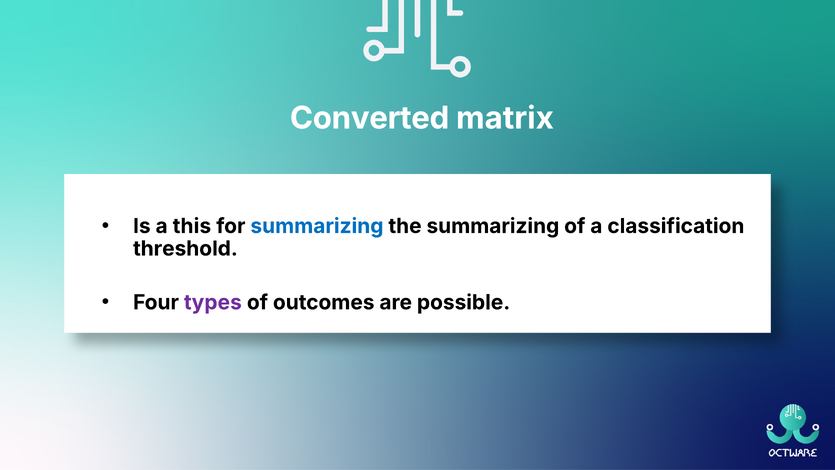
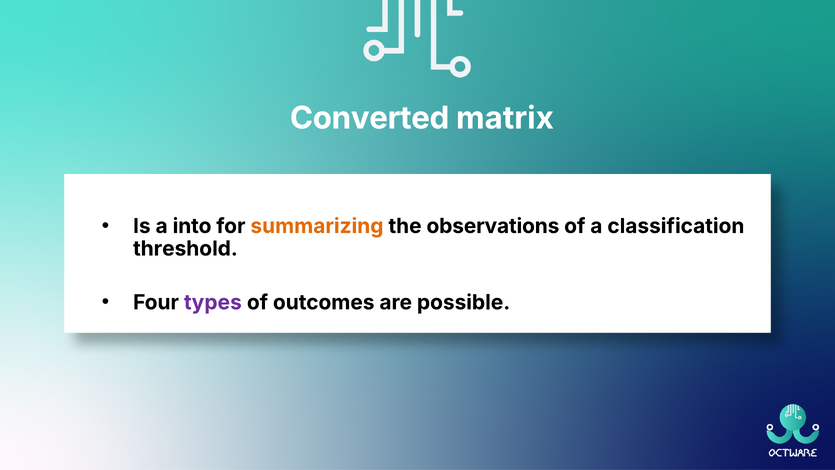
this: this -> into
summarizing at (317, 226) colour: blue -> orange
the summarizing: summarizing -> observations
